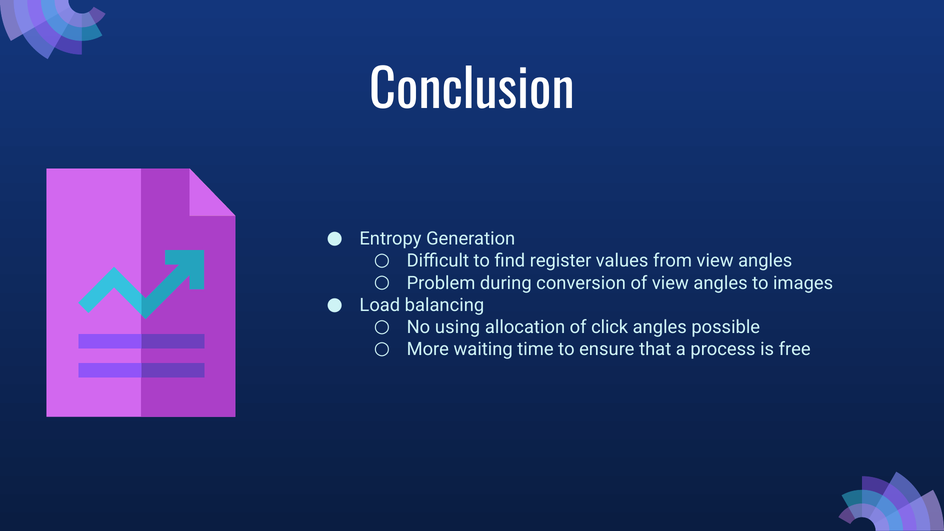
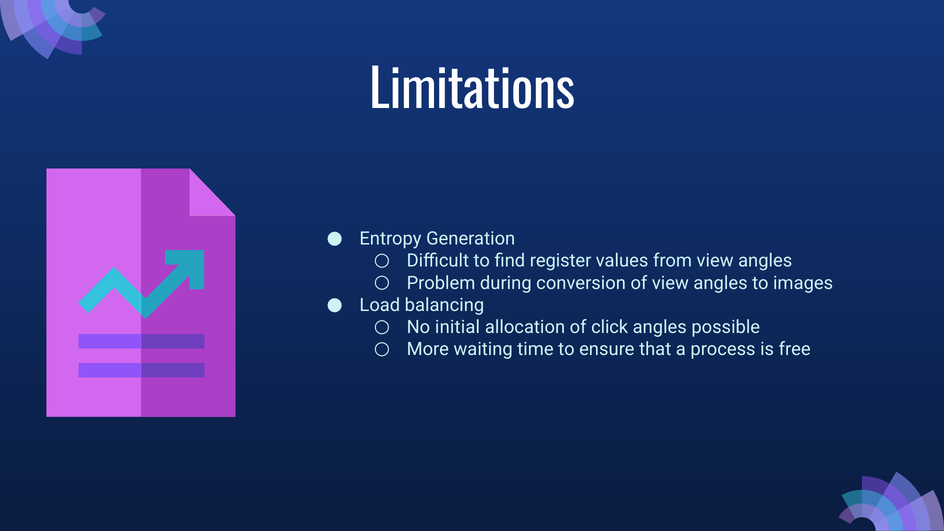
Conclusion: Conclusion -> Limitations
using: using -> initial
